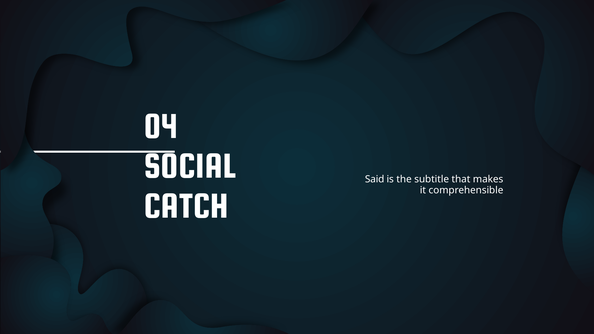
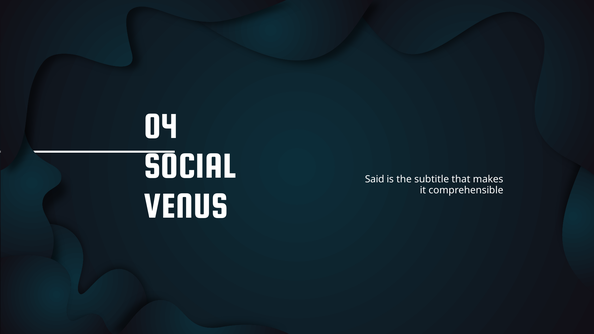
CATCH: CATCH -> VENUS
